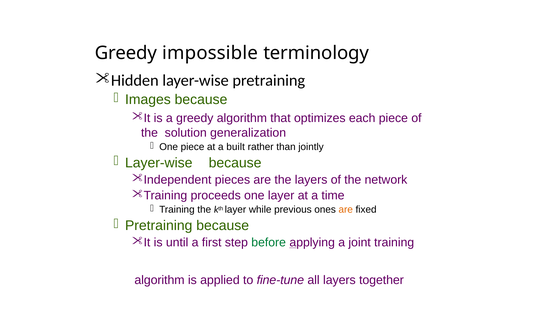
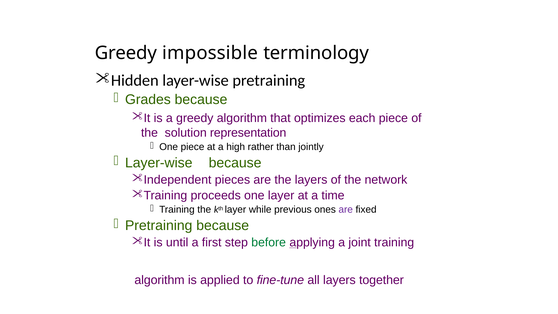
Images: Images -> Grades
generalization: generalization -> representation
built: built -> high
are at (346, 210) colour: orange -> purple
